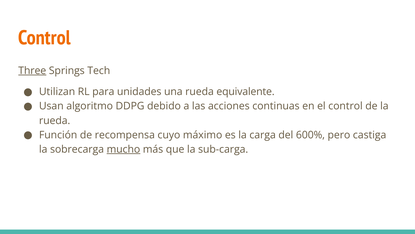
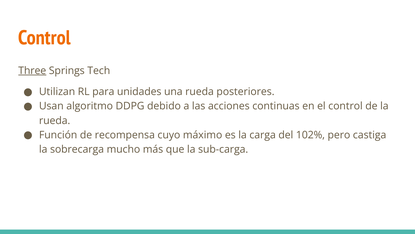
equivalente: equivalente -> posteriores
600%: 600% -> 102%
mucho underline: present -> none
